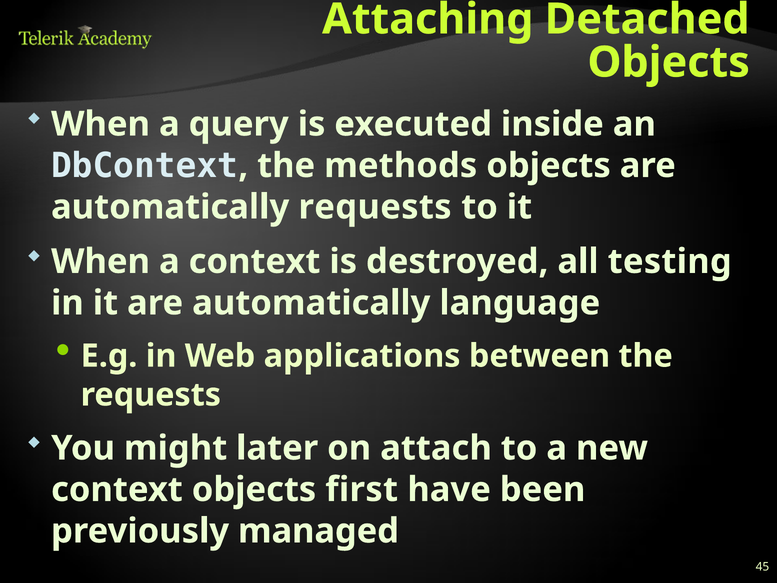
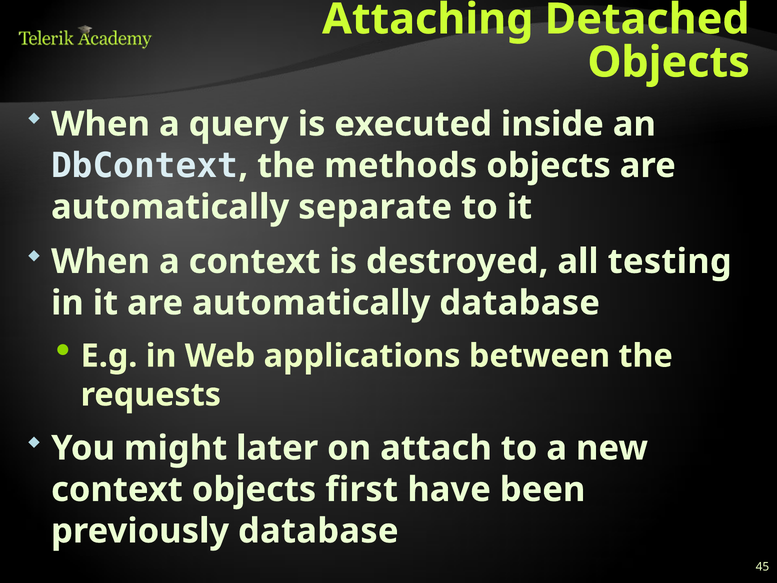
automatically requests: requests -> separate
automatically language: language -> database
previously managed: managed -> database
